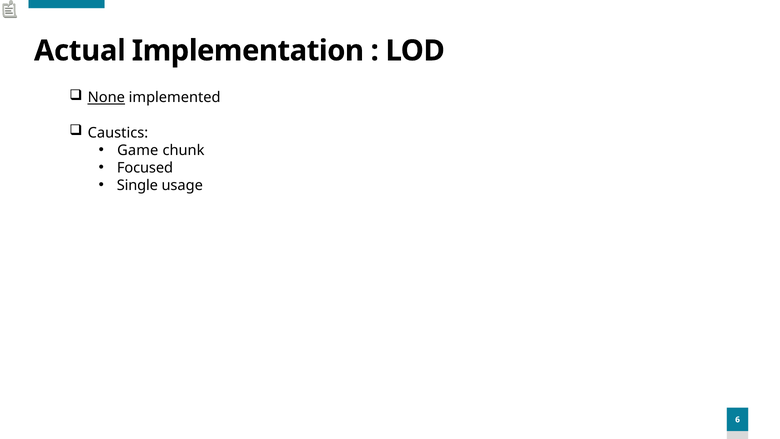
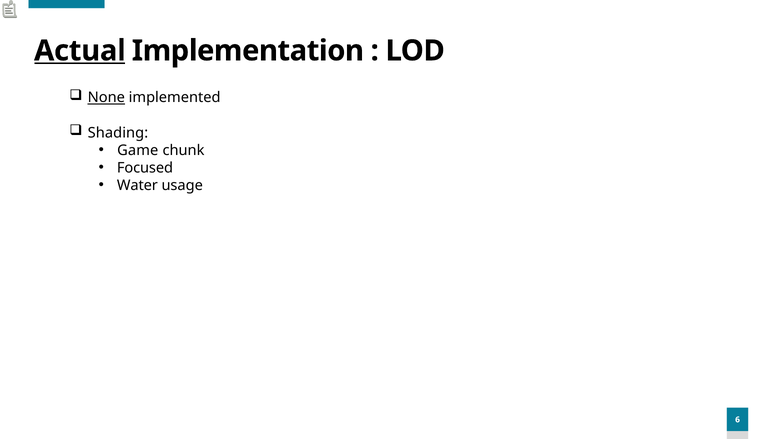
Actual underline: none -> present
Caustics: Caustics -> Shading
Single: Single -> Water
